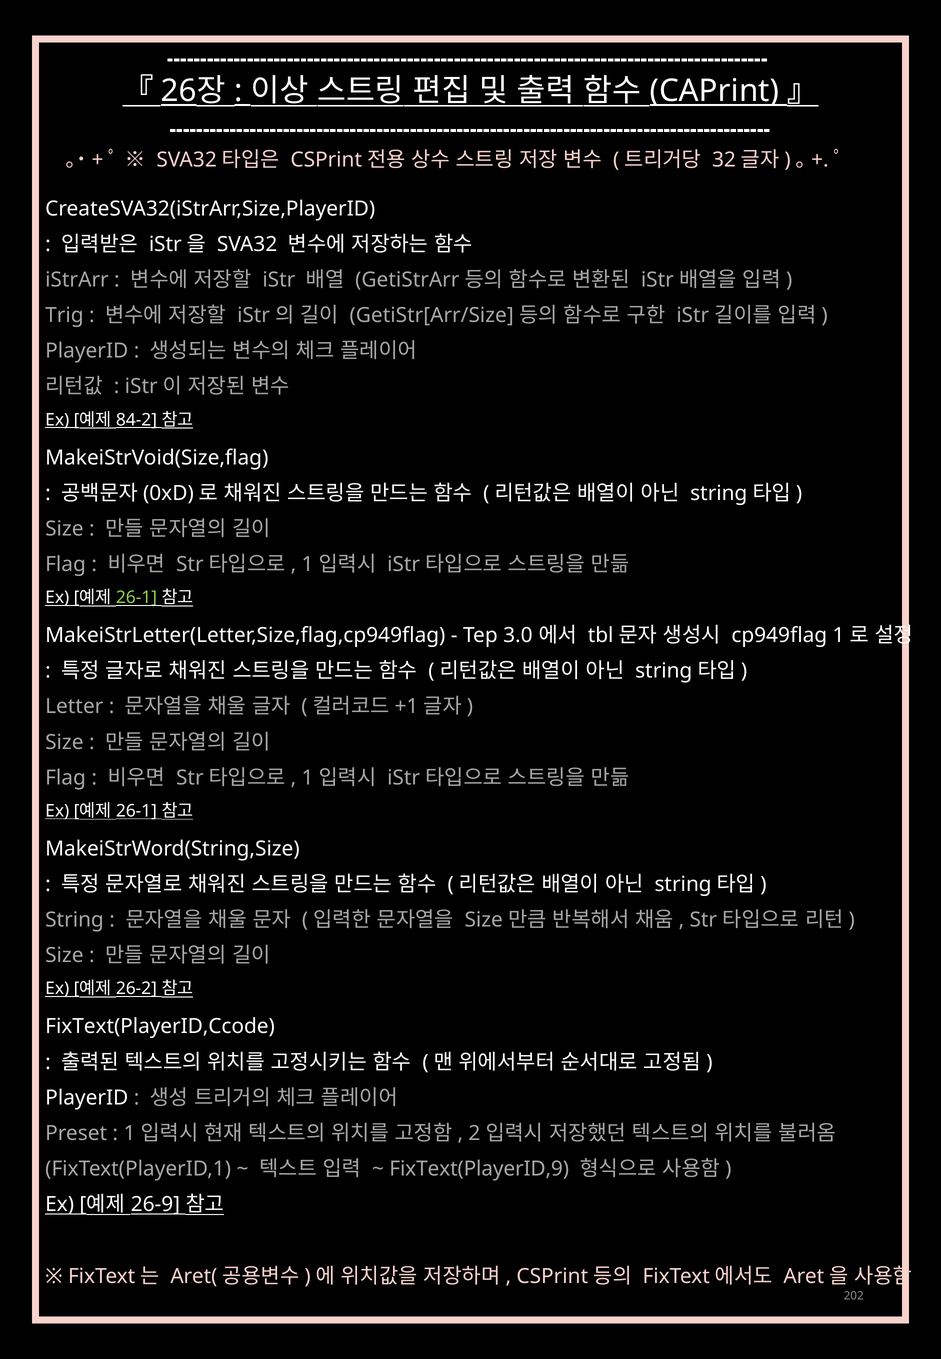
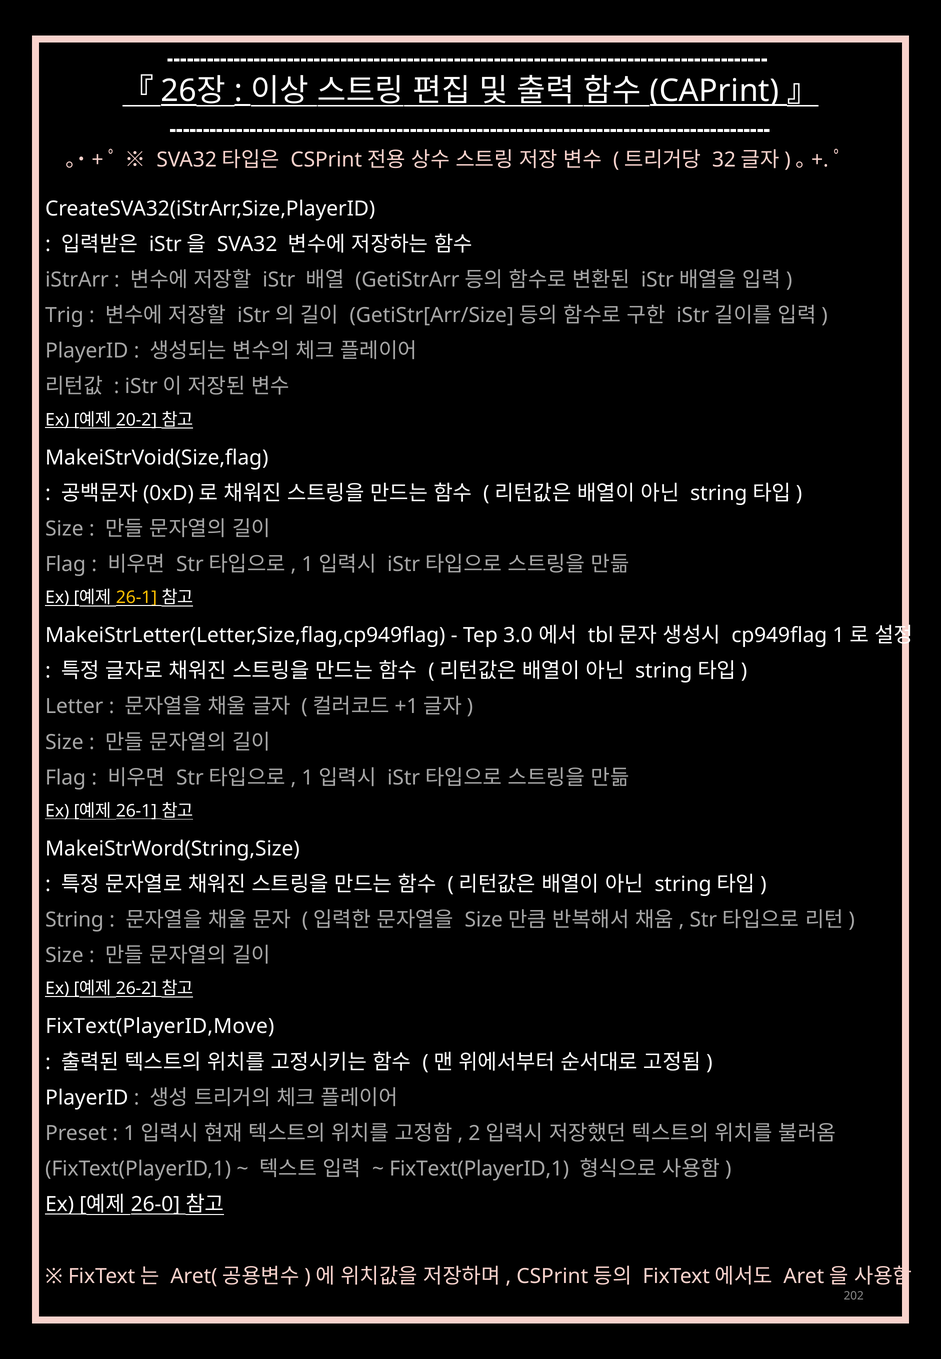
84-2: 84-2 -> 20-2
26-1 at (136, 598) colour: light green -> yellow
FixText(PlayerID,Ccode: FixText(PlayerID,Ccode -> FixText(PlayerID,Move
FixText(PlayerID,9 at (479, 1169): FixText(PlayerID,9 -> FixText(PlayerID,1
26-9: 26-9 -> 26-0
